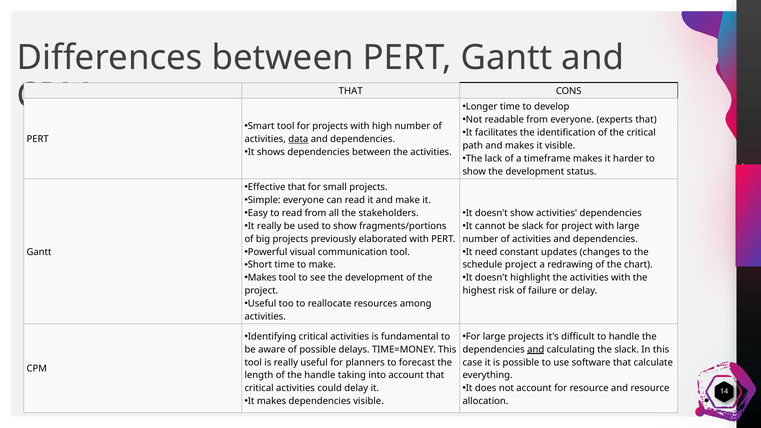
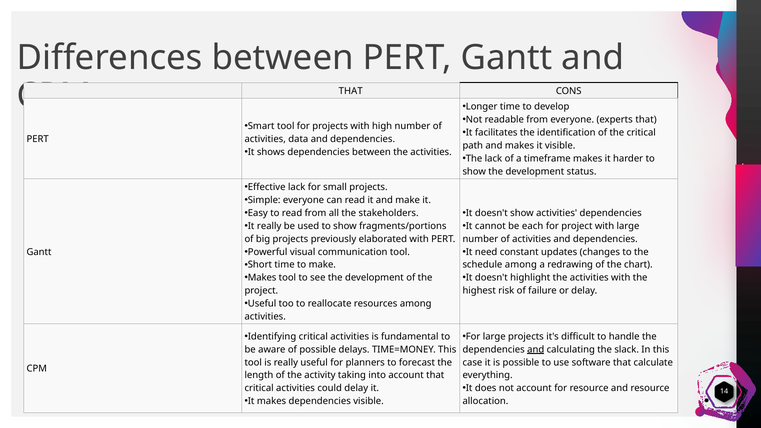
data underline: present -> none
Effective that: that -> lack
be slack: slack -> each
schedule project: project -> among
the handle: handle -> activity
